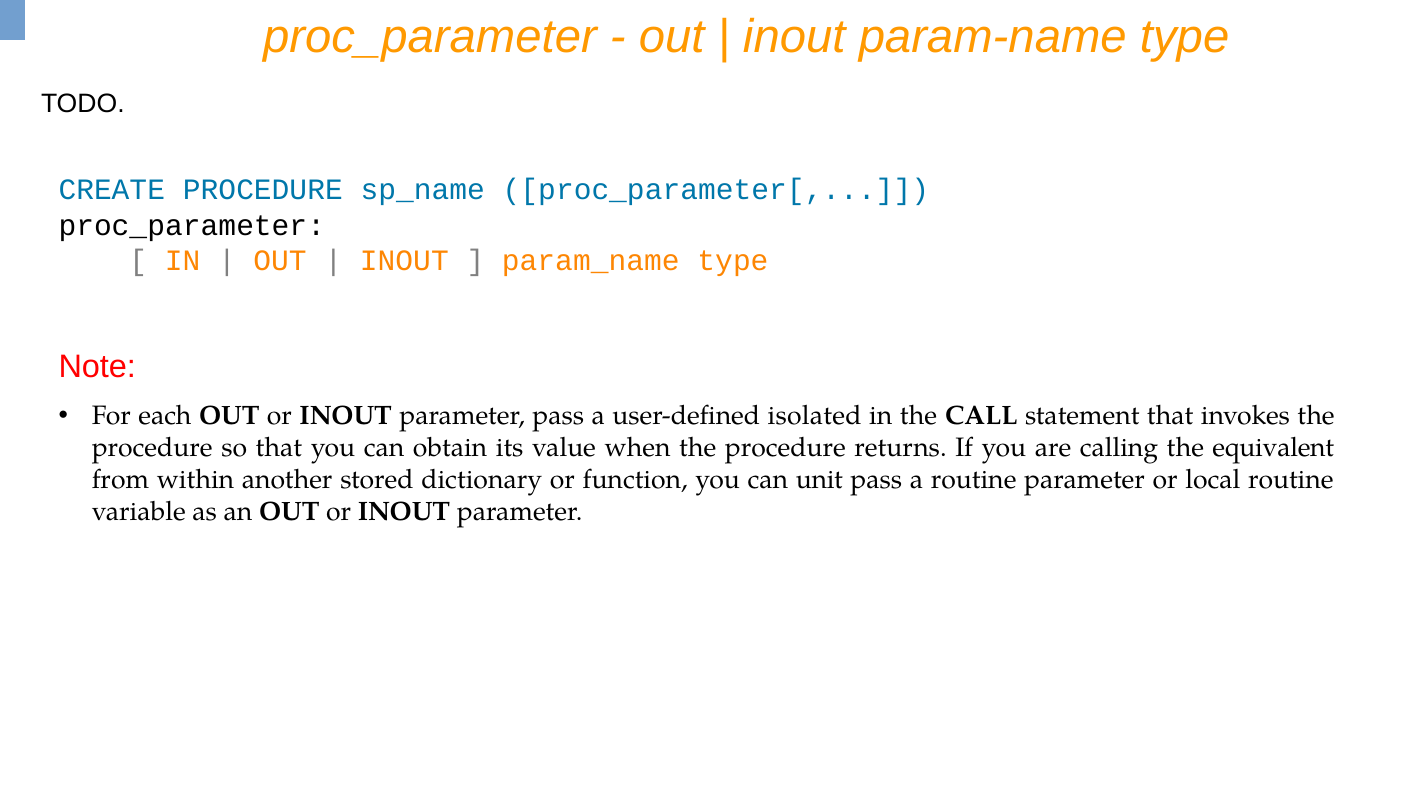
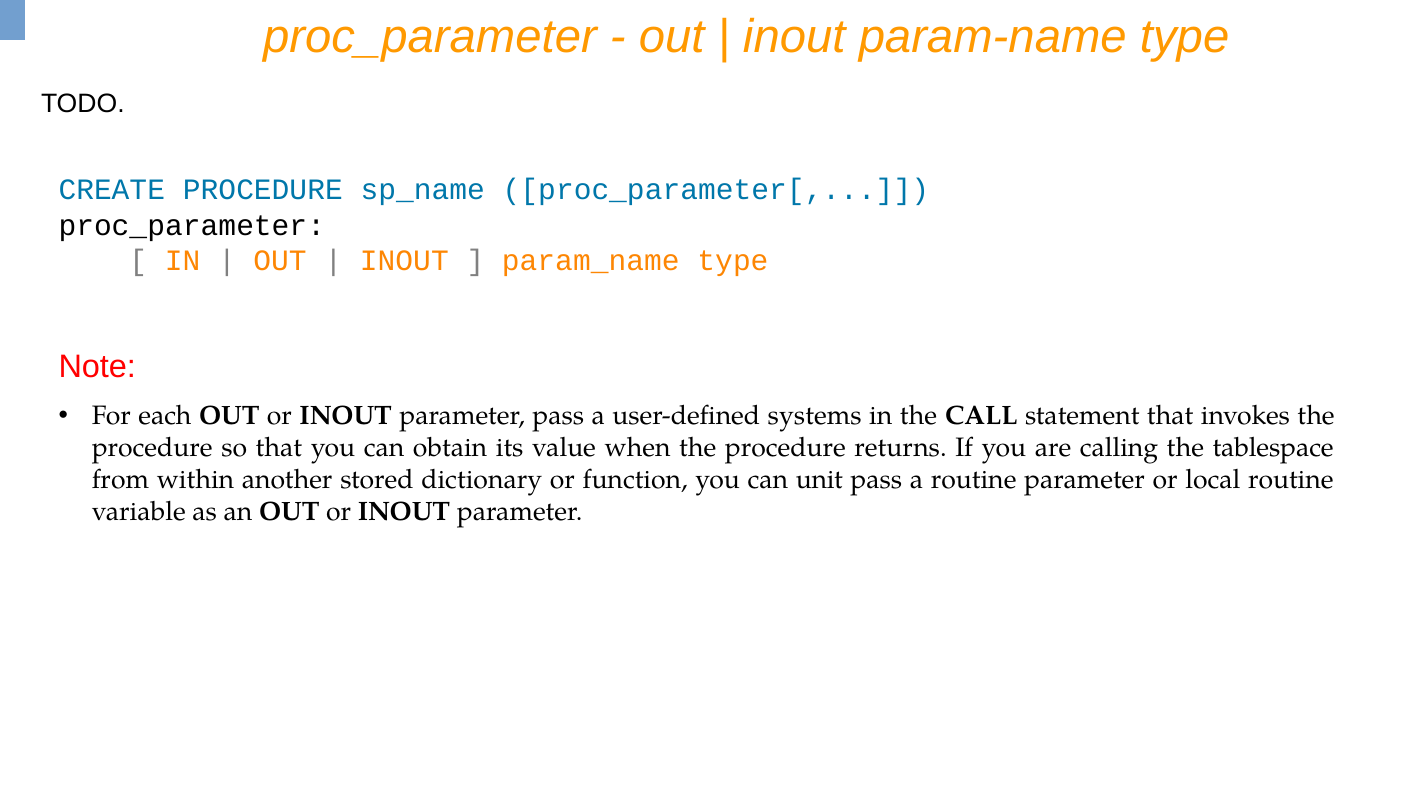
isolated: isolated -> systems
equivalent: equivalent -> tablespace
